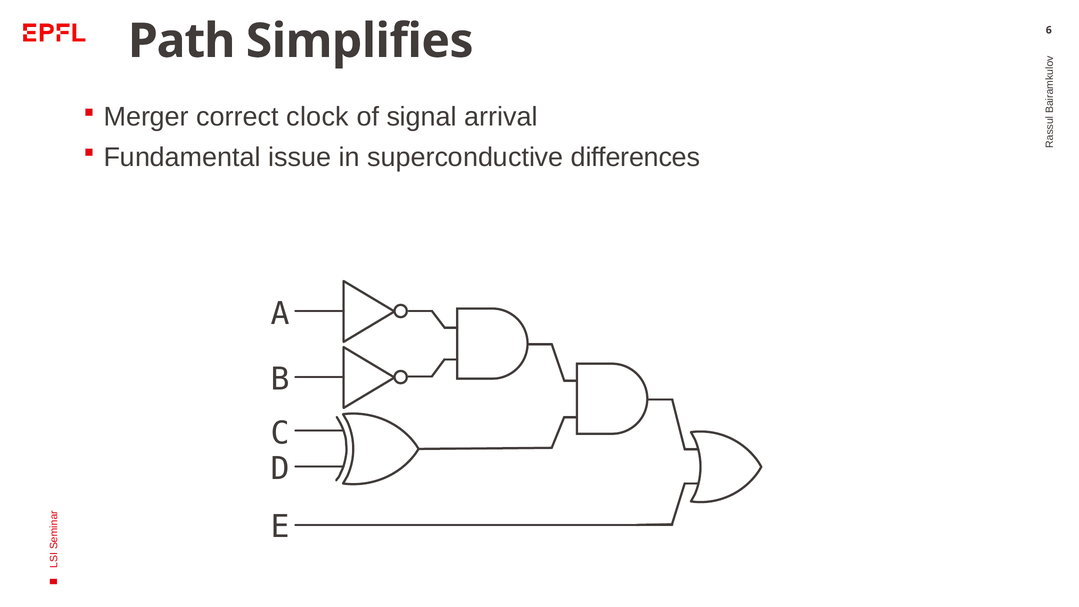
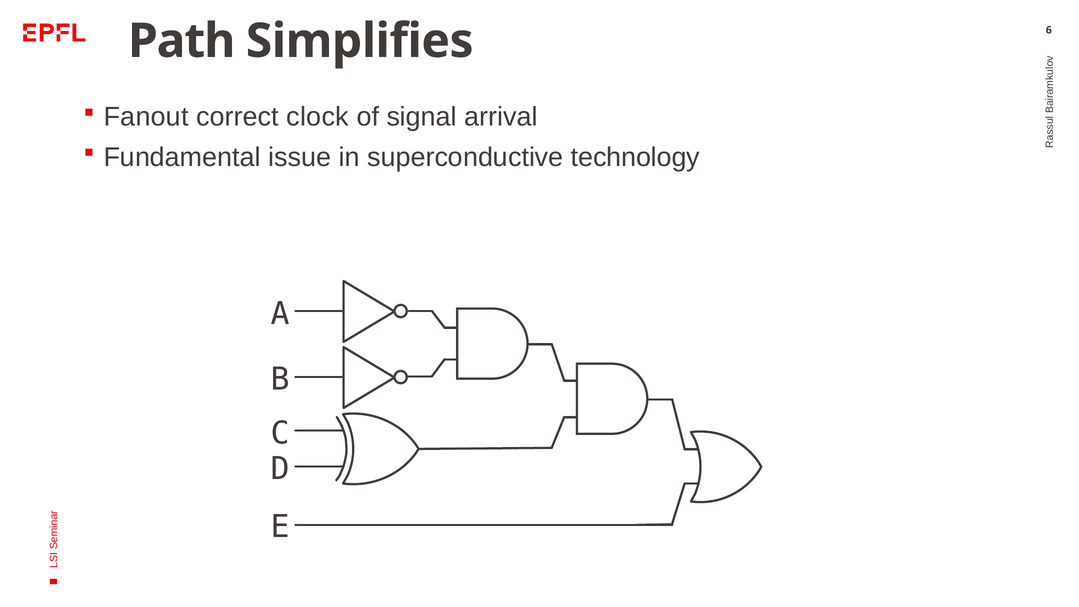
Merger: Merger -> Fanout
differences: differences -> technology
